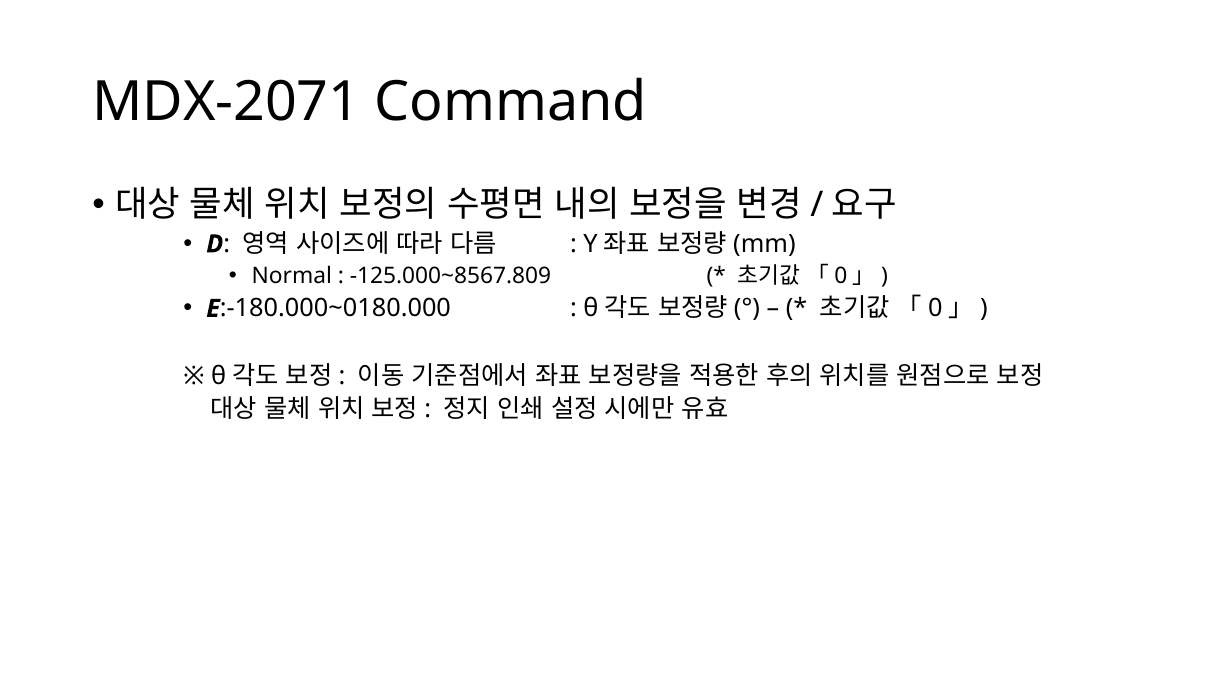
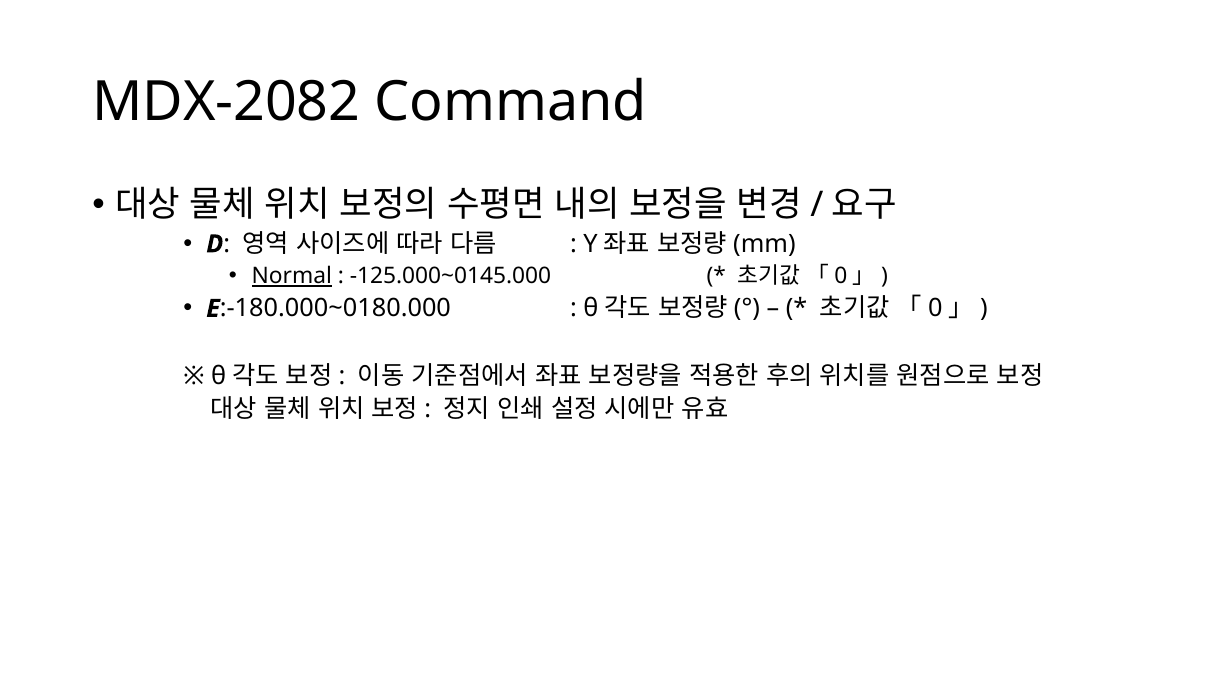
MDX-2071: MDX-2071 -> MDX-2082
Normal underline: none -> present
-125.000~8567.809: -125.000~8567.809 -> -125.000~0145.000
